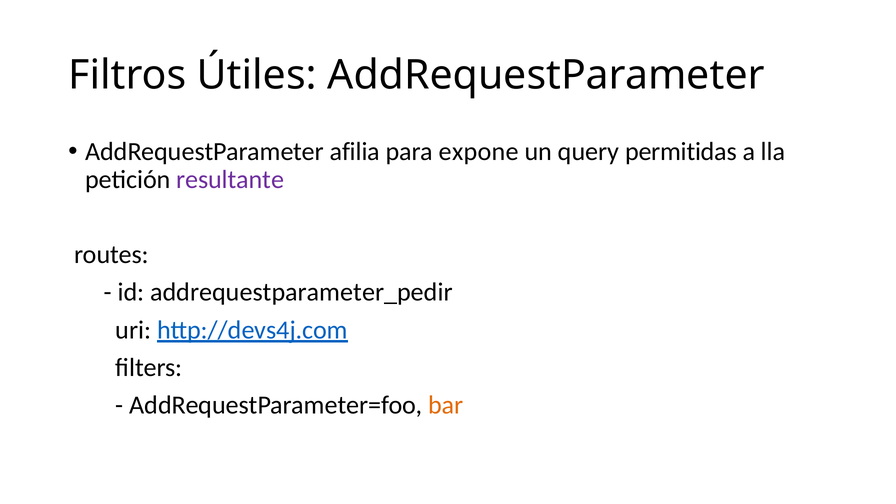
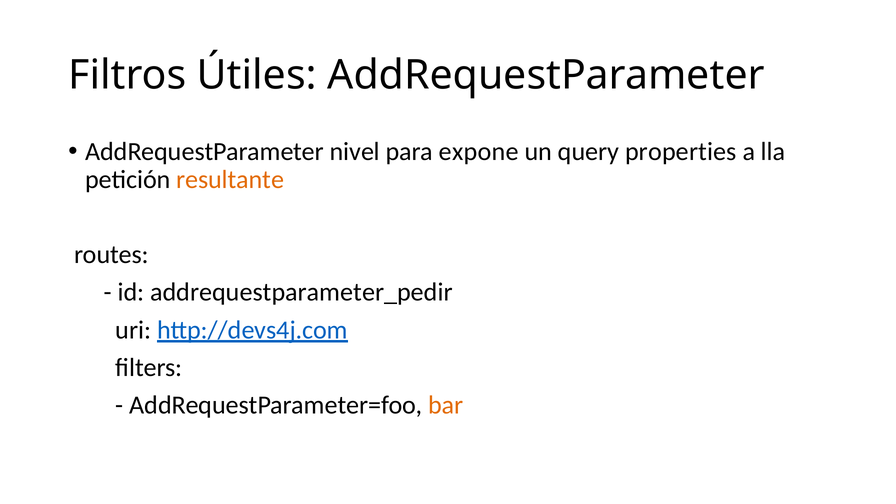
afilia: afilia -> nivel
permitidas: permitidas -> properties
resultante colour: purple -> orange
